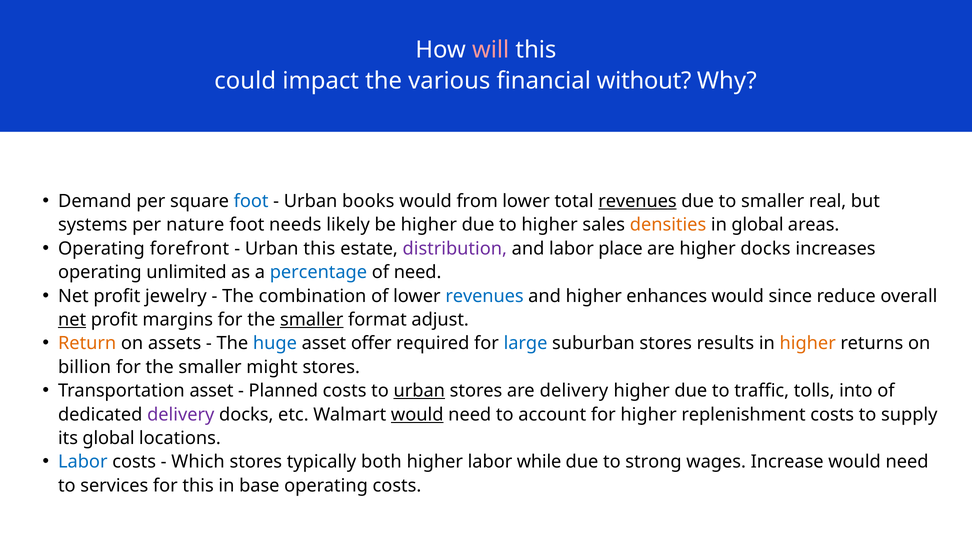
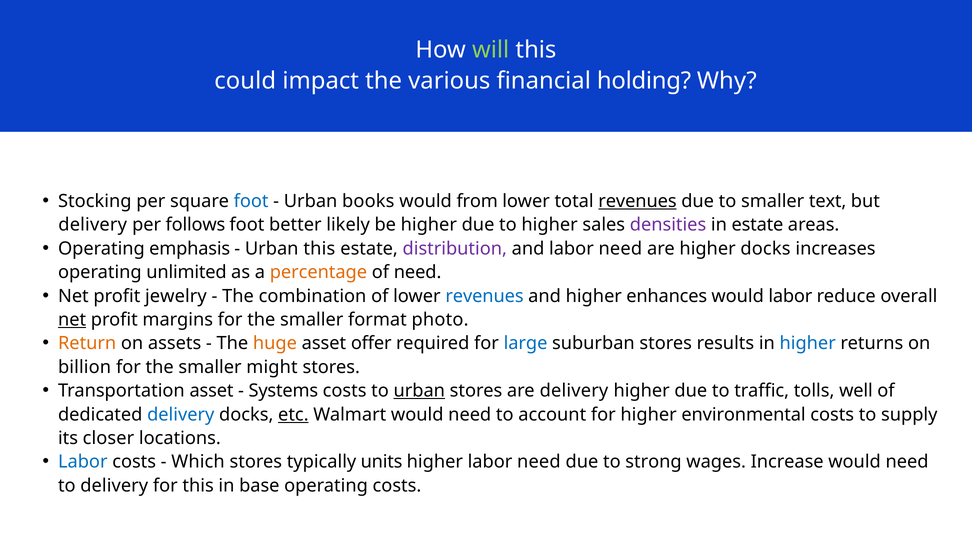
will colour: pink -> light green
without: without -> holding
Demand: Demand -> Stocking
real: real -> text
systems at (93, 225): systems -> delivery
nature: nature -> follows
needs: needs -> better
densities colour: orange -> purple
in global: global -> estate
forefront: forefront -> emphasis
and labor place: place -> need
percentage colour: blue -> orange
would since: since -> labor
smaller at (312, 320) underline: present -> none
adjust: adjust -> photo
huge colour: blue -> orange
higher at (808, 343) colour: orange -> blue
Planned: Planned -> Systems
into: into -> well
delivery at (181, 414) colour: purple -> blue
etc underline: none -> present
would at (417, 414) underline: present -> none
replenishment: replenishment -> environmental
its global: global -> closer
both: both -> units
higher labor while: while -> need
to services: services -> delivery
